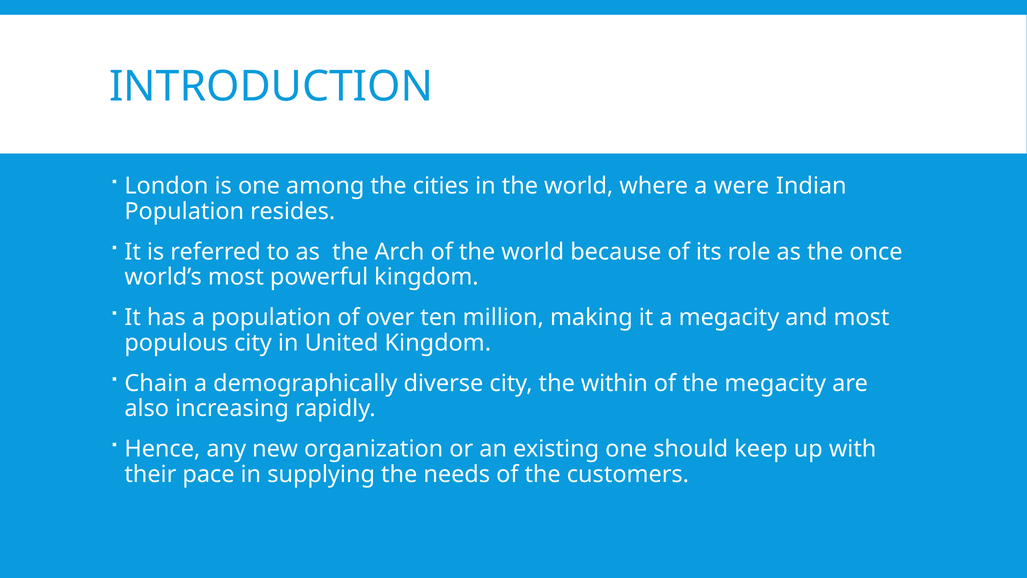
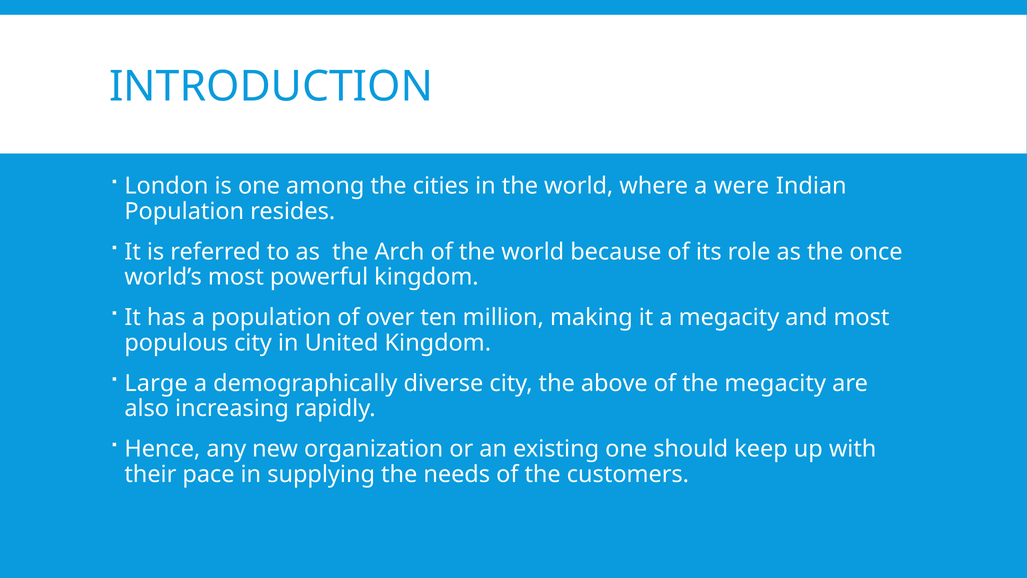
Chain: Chain -> Large
within: within -> above
